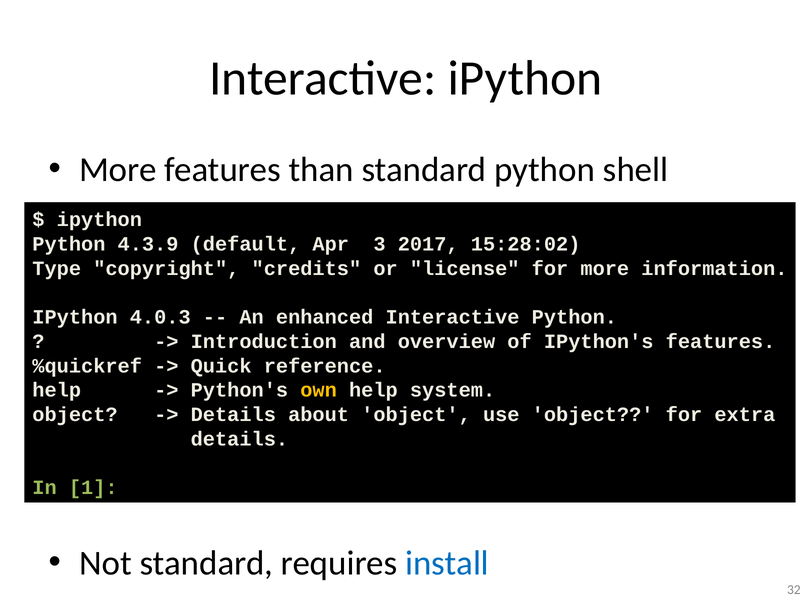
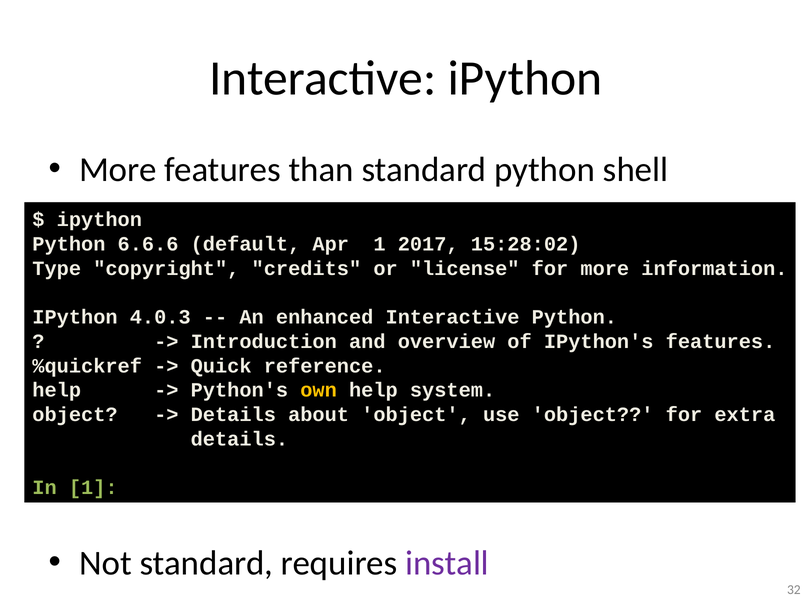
4.3.9: 4.3.9 -> 6.6.6
Apr 3: 3 -> 1
install colour: blue -> purple
